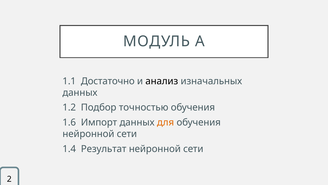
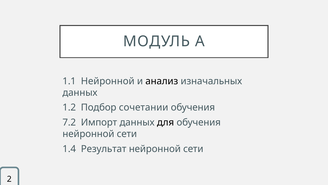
1.1 Достаточно: Достаточно -> Нейронной
точностью: точностью -> сочетании
1.6: 1.6 -> 7.2
для colour: orange -> black
